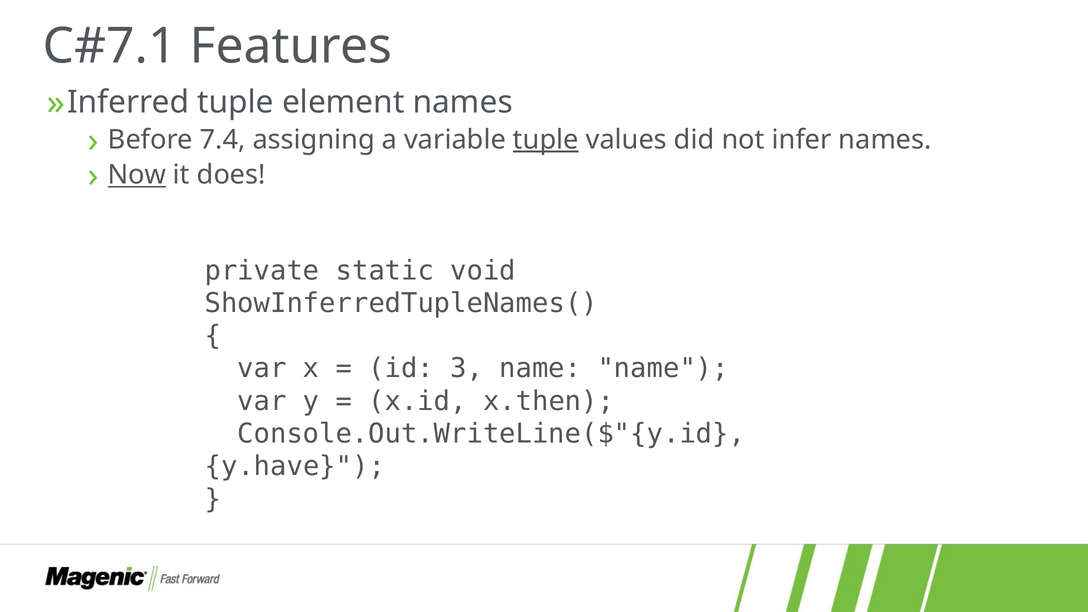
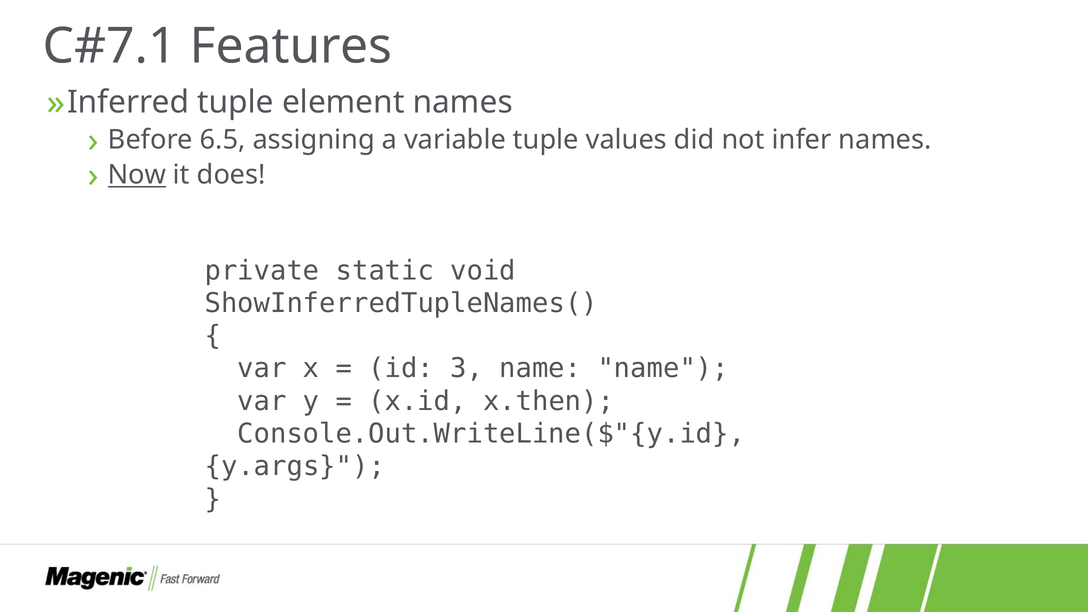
7.4: 7.4 -> 6.5
tuple at (546, 140) underline: present -> none
y.have: y.have -> y.args
